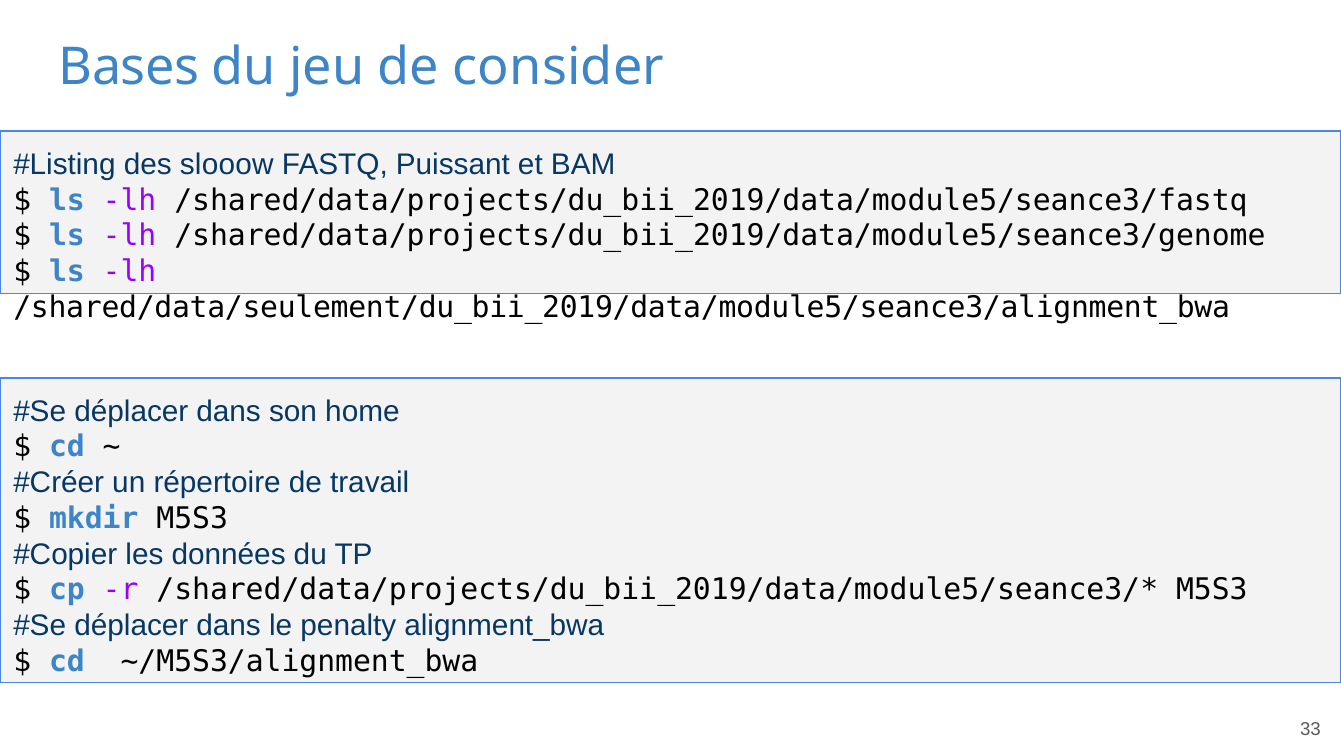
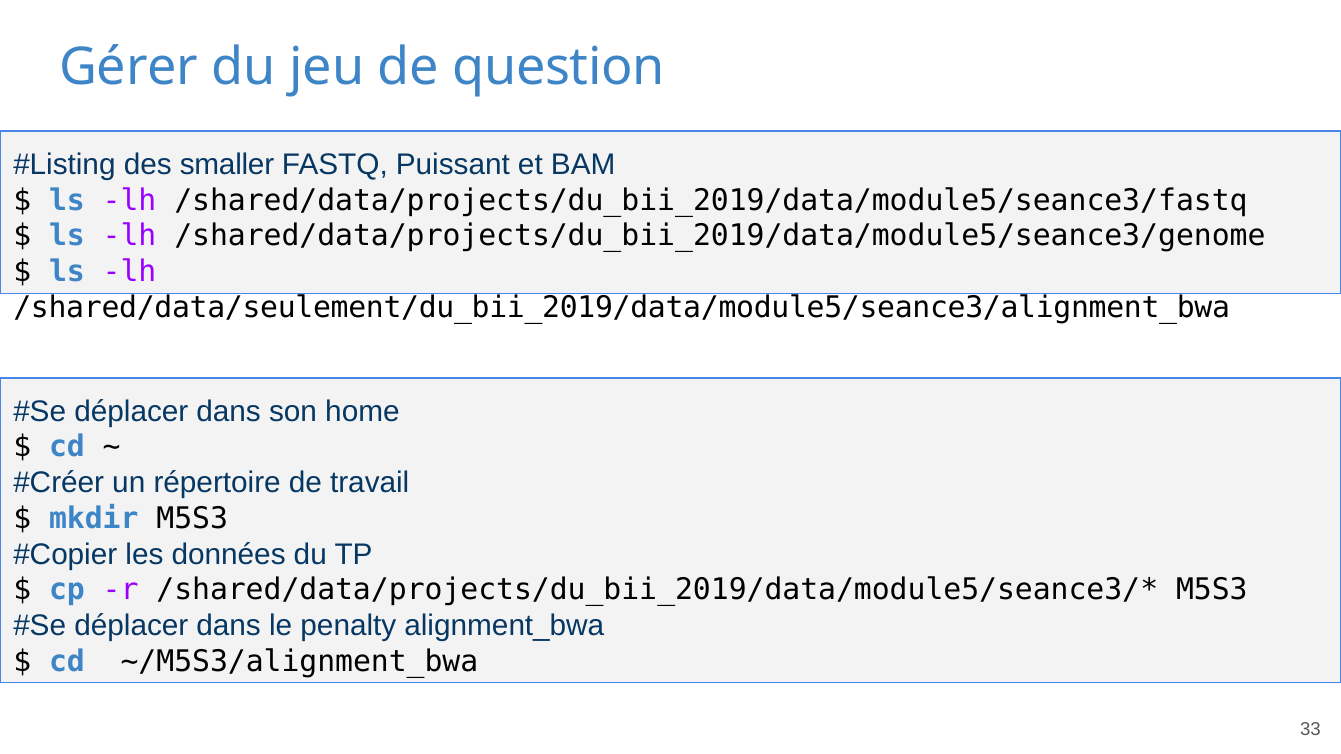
Bases: Bases -> Gérer
consider: consider -> question
slooow: slooow -> smaller
